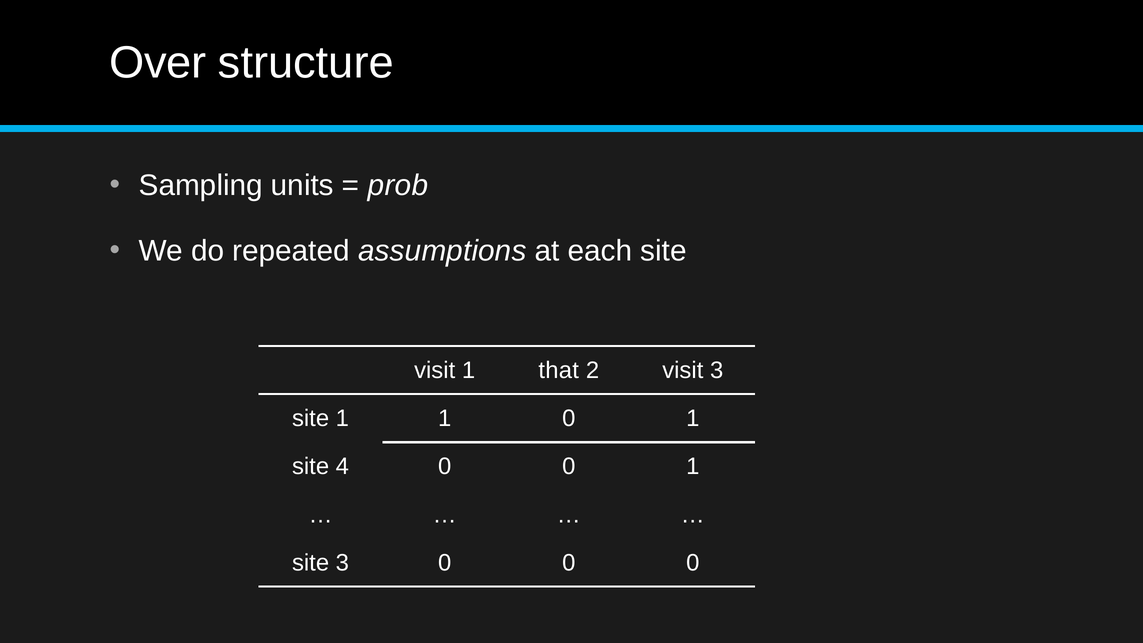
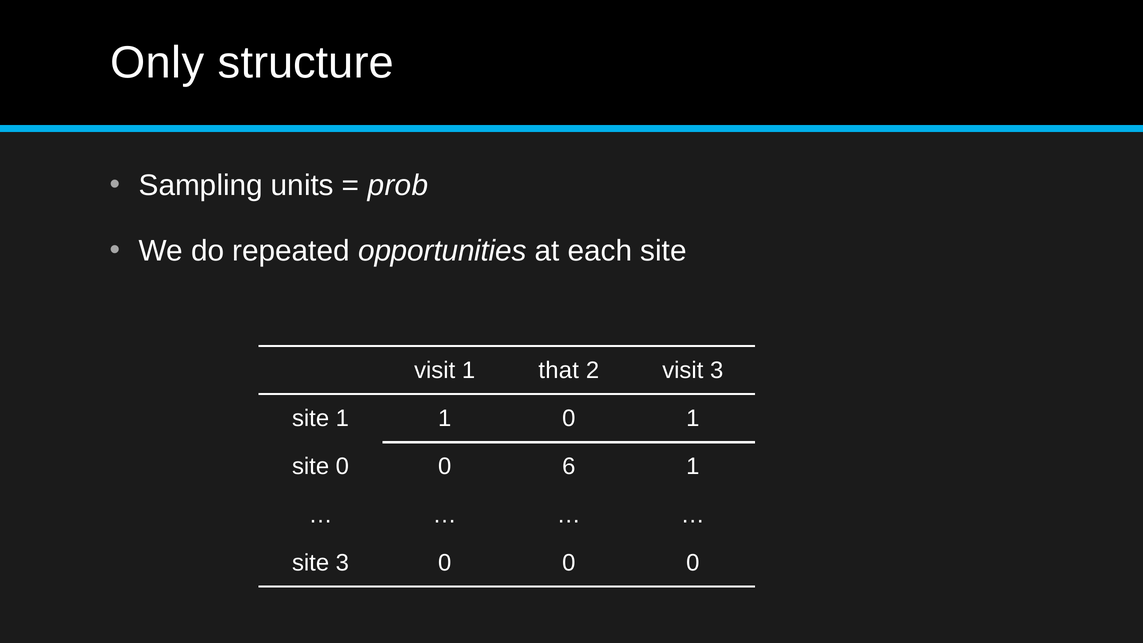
Over: Over -> Only
assumptions: assumptions -> opportunities
site 4: 4 -> 0
0 at (569, 467): 0 -> 6
